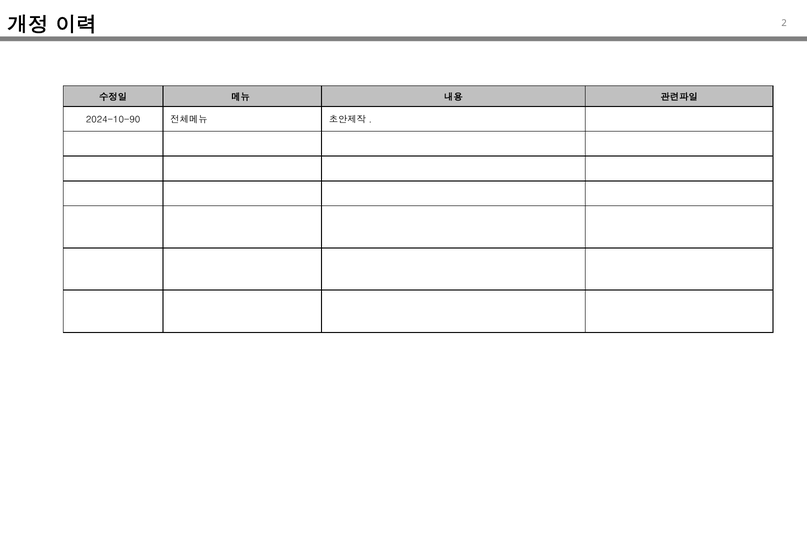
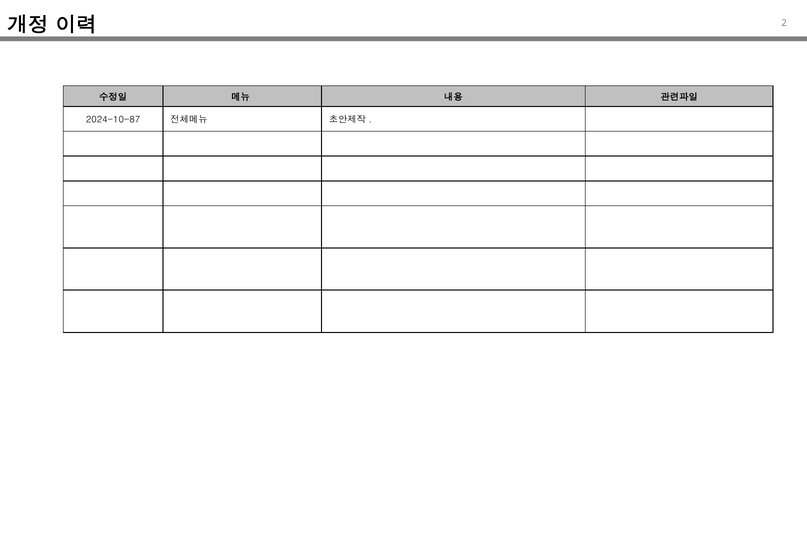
2024-10-90: 2024-10-90 -> 2024-10-87
